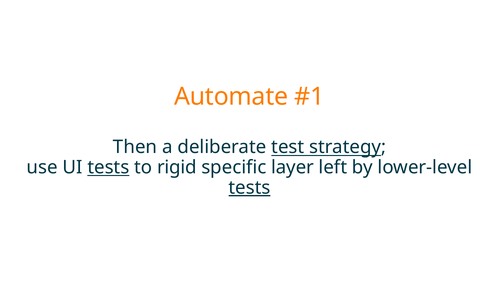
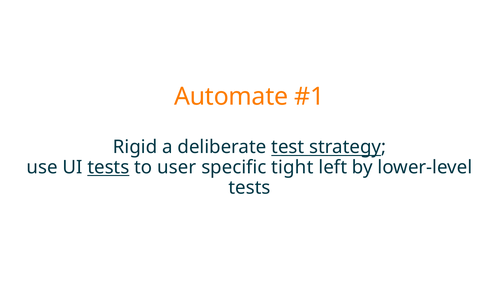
Then: Then -> Rigid
rigid: rigid -> user
layer: layer -> tight
tests at (249, 187) underline: present -> none
